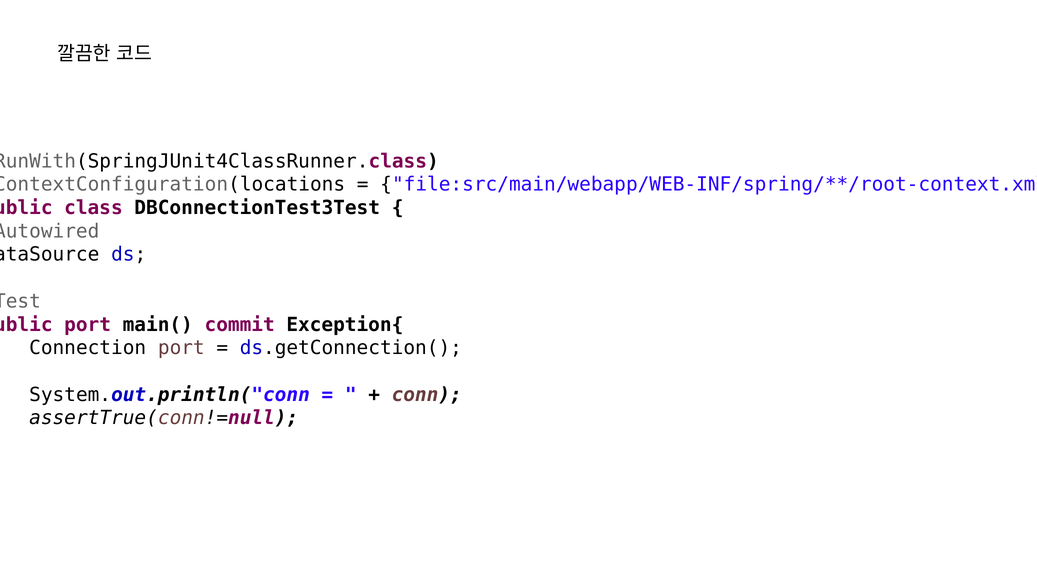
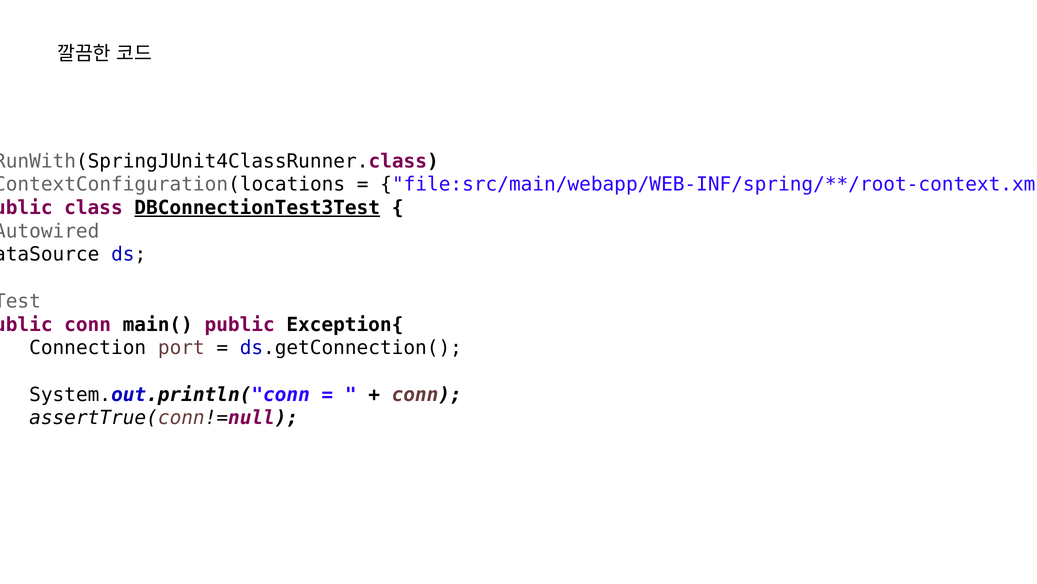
DBConnectionTest3Test underline: none -> present
port at (88, 324): port -> conn
main( commit: commit -> public
